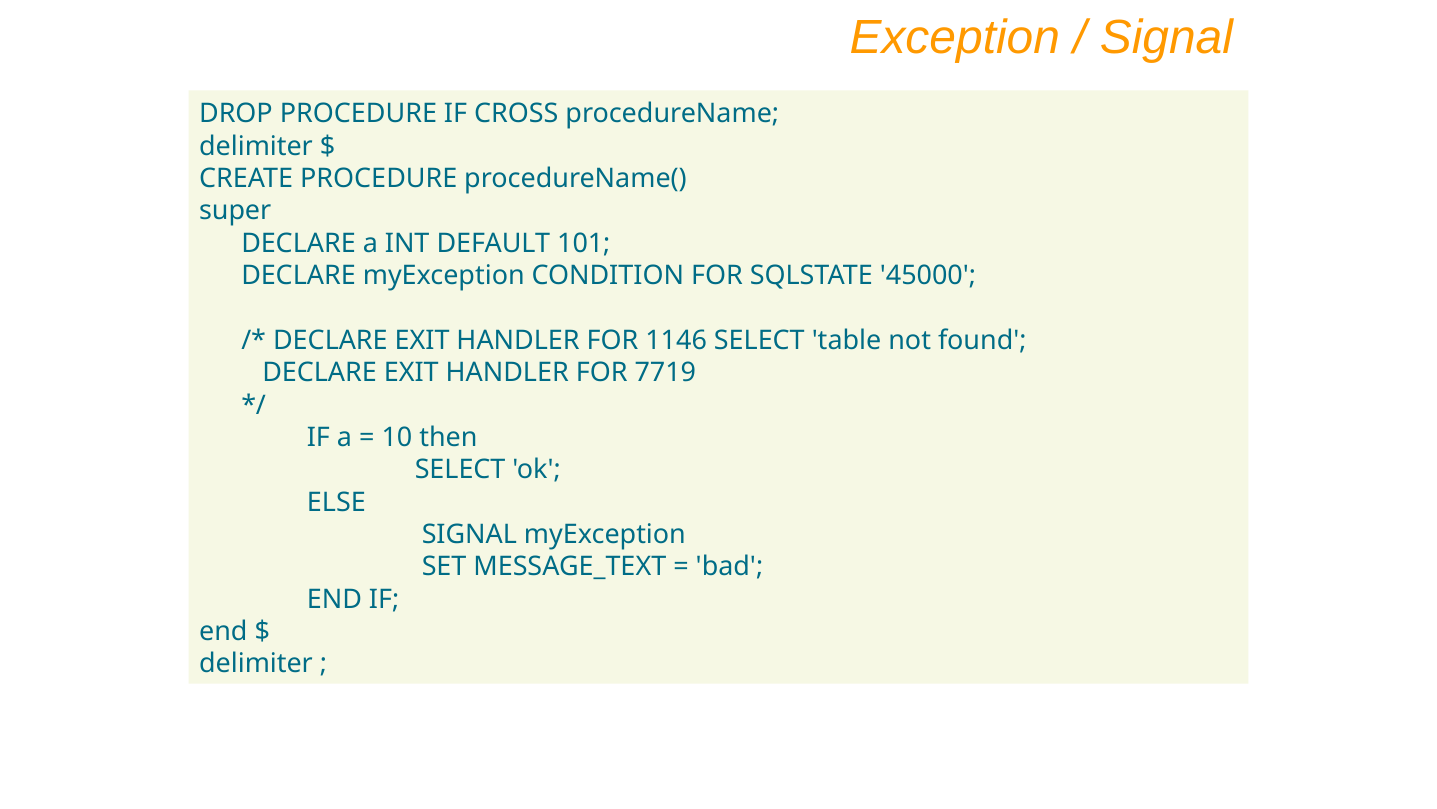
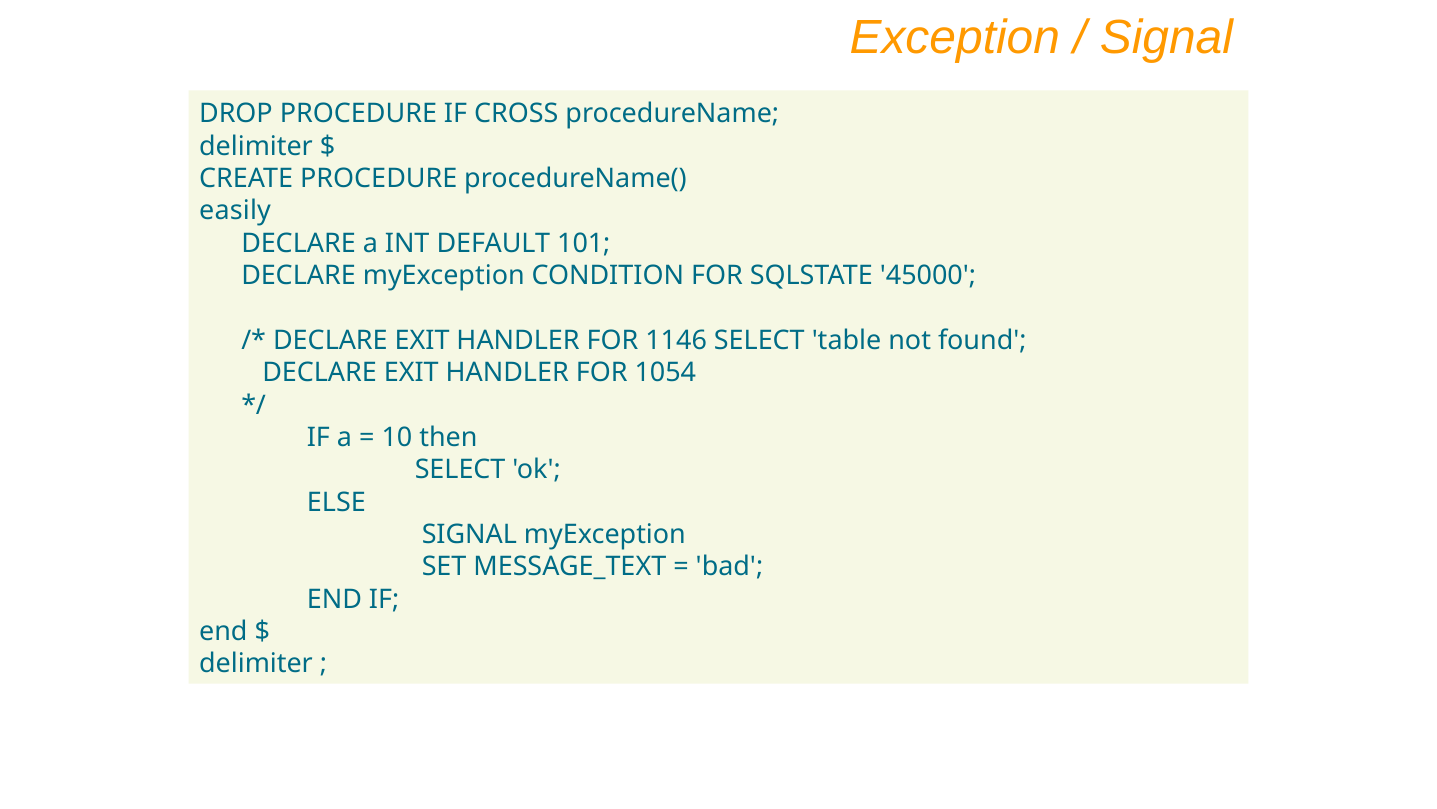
super: super -> easily
7719: 7719 -> 1054
